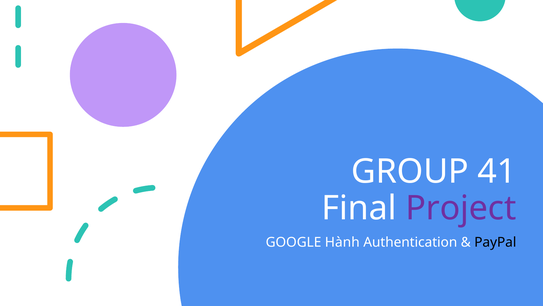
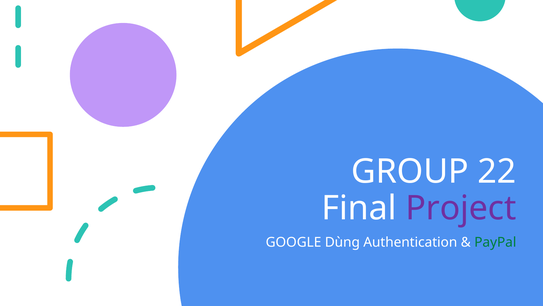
41: 41 -> 22
Hành: Hành -> Dùng
PayPal colour: black -> green
